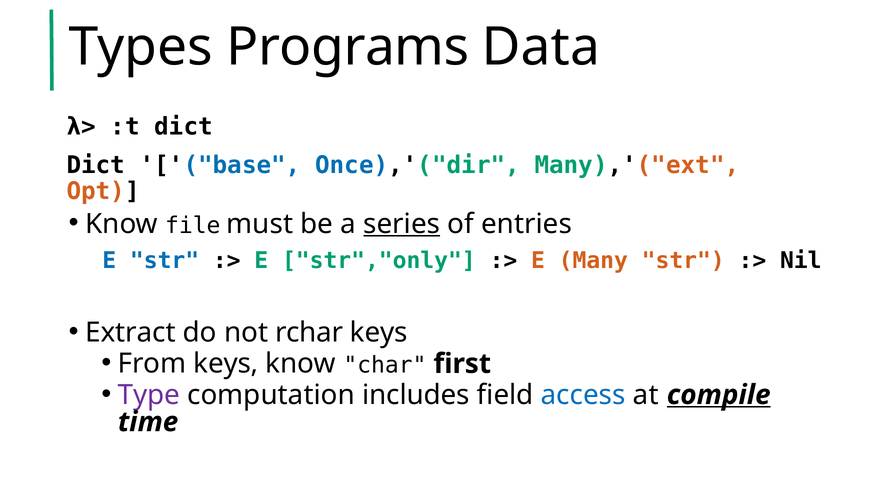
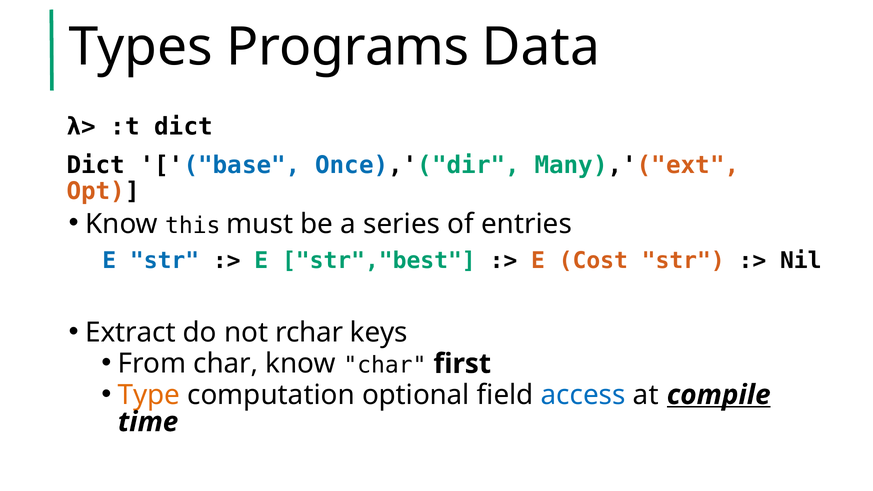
file: file -> this
series underline: present -> none
str","only: str","only -> str","best
Many: Many -> Cost
From keys: keys -> char
Type colour: purple -> orange
includes: includes -> optional
